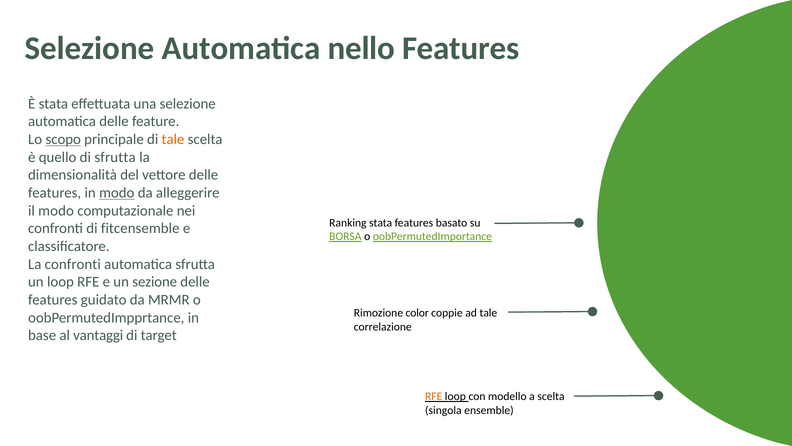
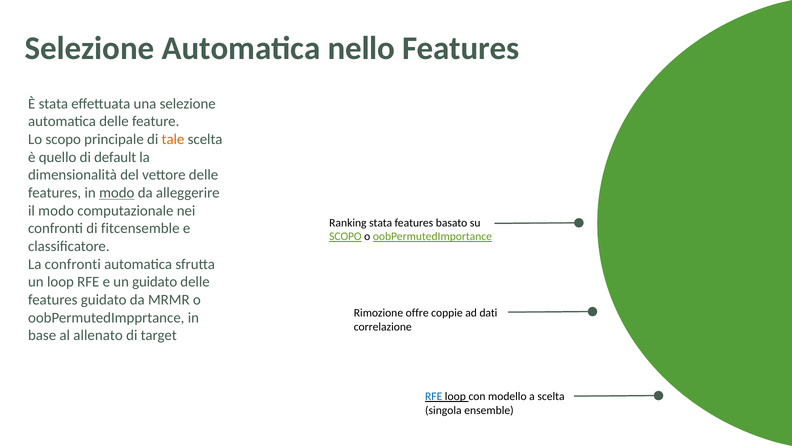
scopo at (63, 139) underline: present -> none
di sfrutta: sfrutta -> default
BORSA at (345, 236): BORSA -> SCOPO
un sezione: sezione -> guidato
color: color -> offre
ad tale: tale -> dati
vantaggi: vantaggi -> allenato
RFE at (434, 396) colour: orange -> blue
